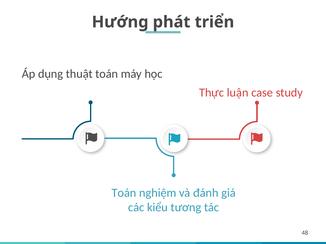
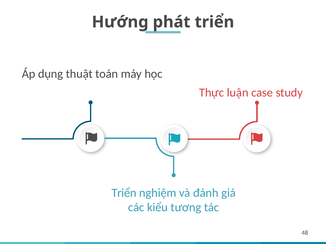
Toán at (124, 193): Toán -> Triển
